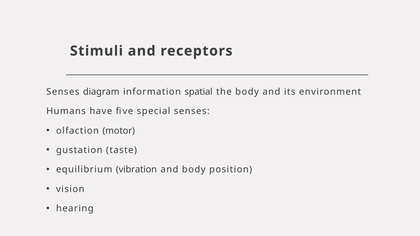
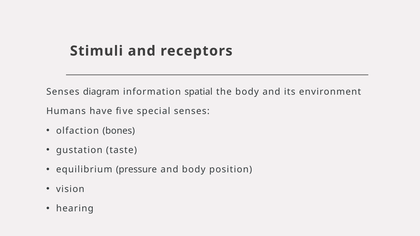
motor: motor -> bones
vibration: vibration -> pressure
